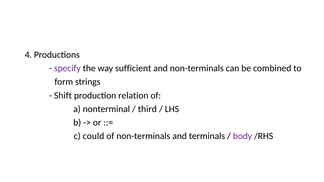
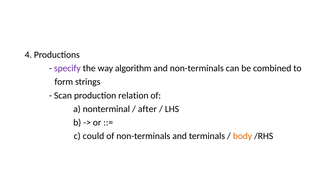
sufficient: sufficient -> algorithm
Shift: Shift -> Scan
third: third -> after
body colour: purple -> orange
